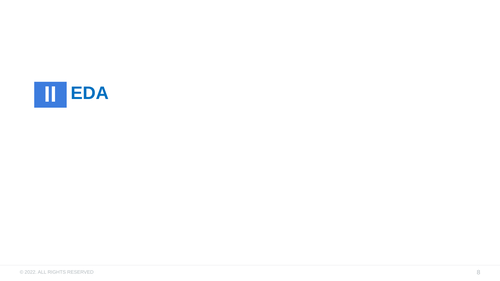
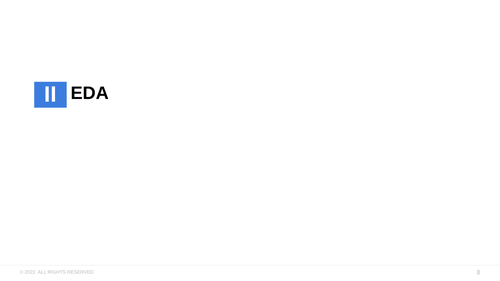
EDA colour: blue -> black
